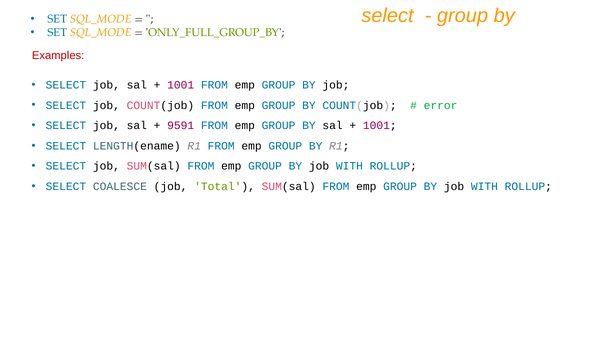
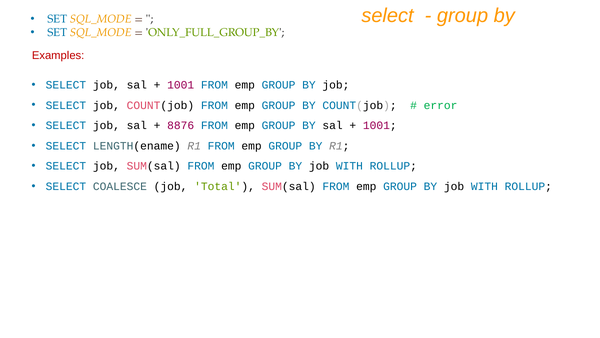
9591: 9591 -> 8876
